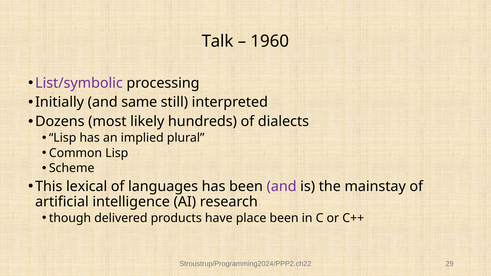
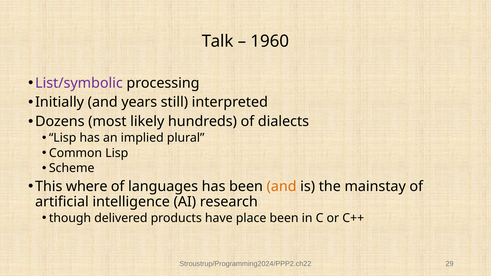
same: same -> years
lexical: lexical -> where
and at (282, 186) colour: purple -> orange
